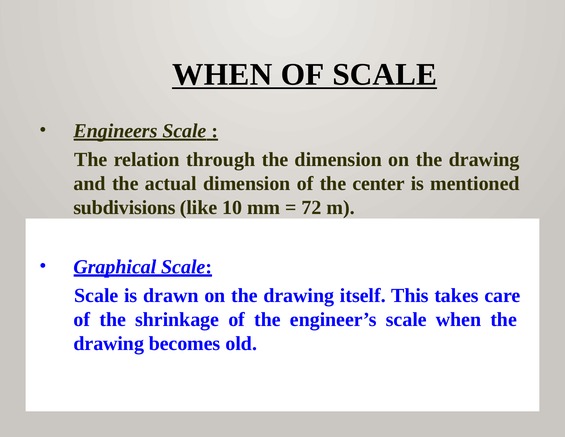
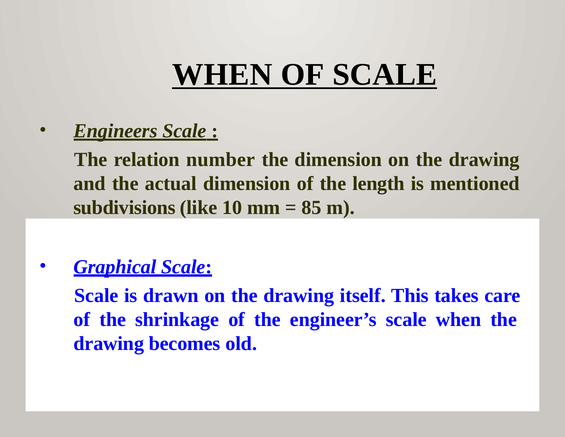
through: through -> number
center: center -> length
72: 72 -> 85
